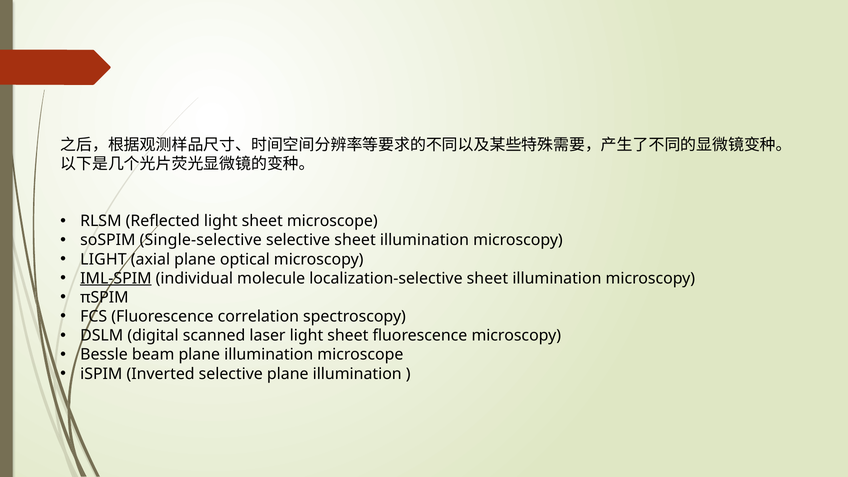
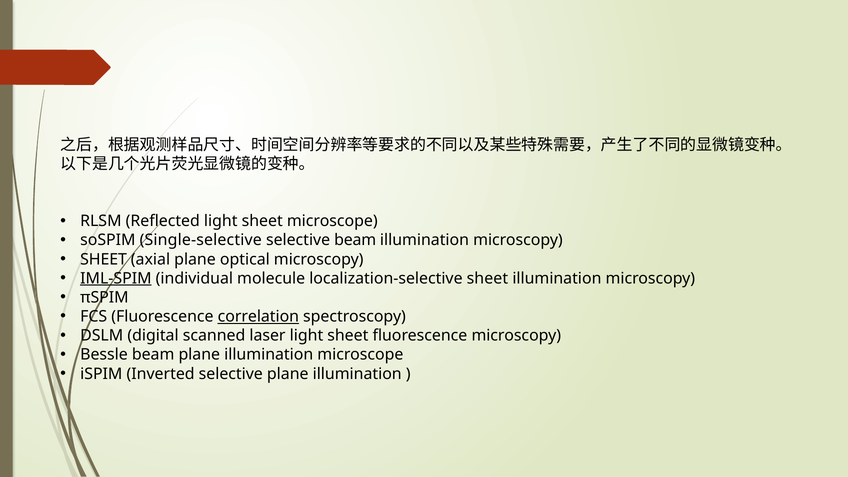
selective sheet: sheet -> beam
LIGHT at (103, 259): LIGHT -> SHEET
correlation underline: none -> present
